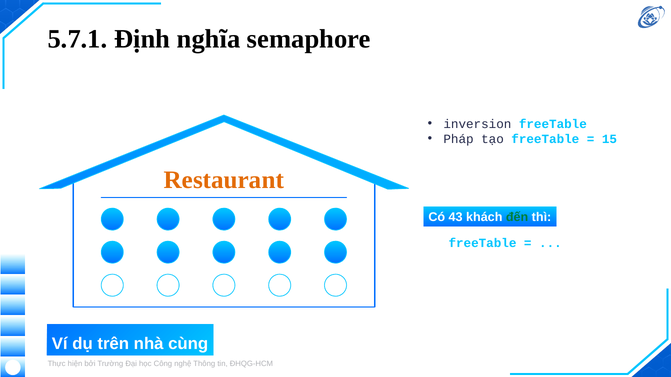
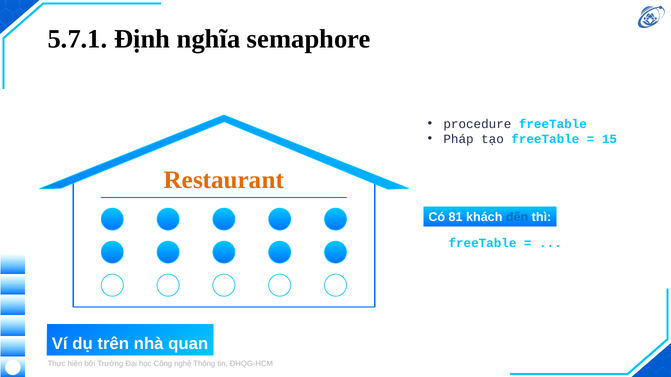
inversion: inversion -> procedure
43: 43 -> 81
đến colour: green -> blue
cùng: cùng -> quan
